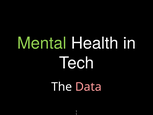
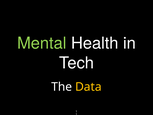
Data colour: pink -> yellow
